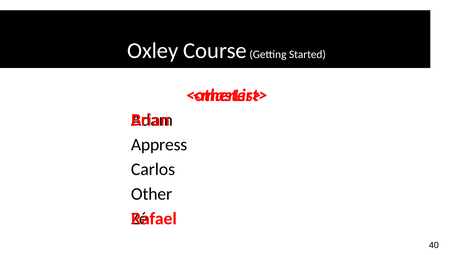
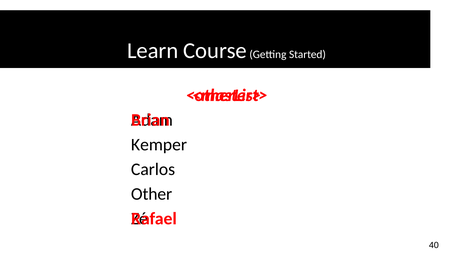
Oxley: Oxley -> Learn
Appress: Appress -> Kemper
